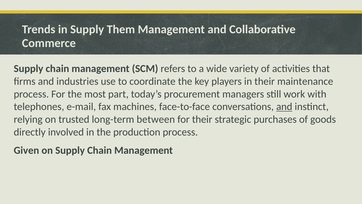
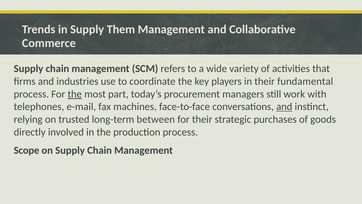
maintenance: maintenance -> fundamental
the at (75, 94) underline: none -> present
Given: Given -> Scope
